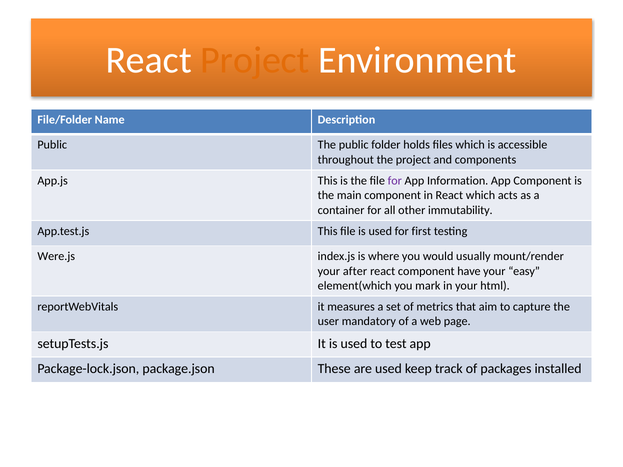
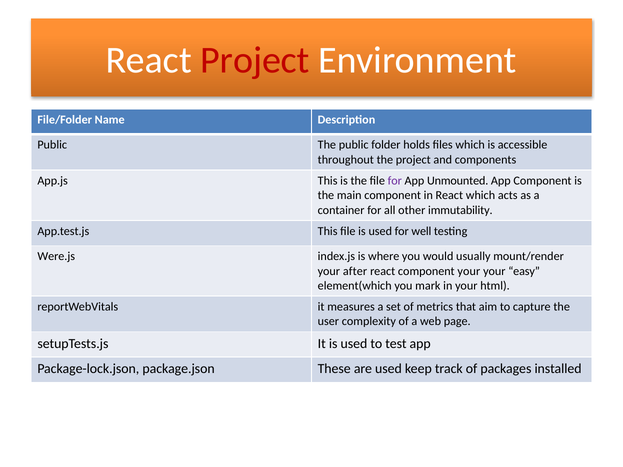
Project at (255, 60) colour: orange -> red
Information: Information -> Unmounted
first: first -> well
component have: have -> your
mandatory: mandatory -> complexity
